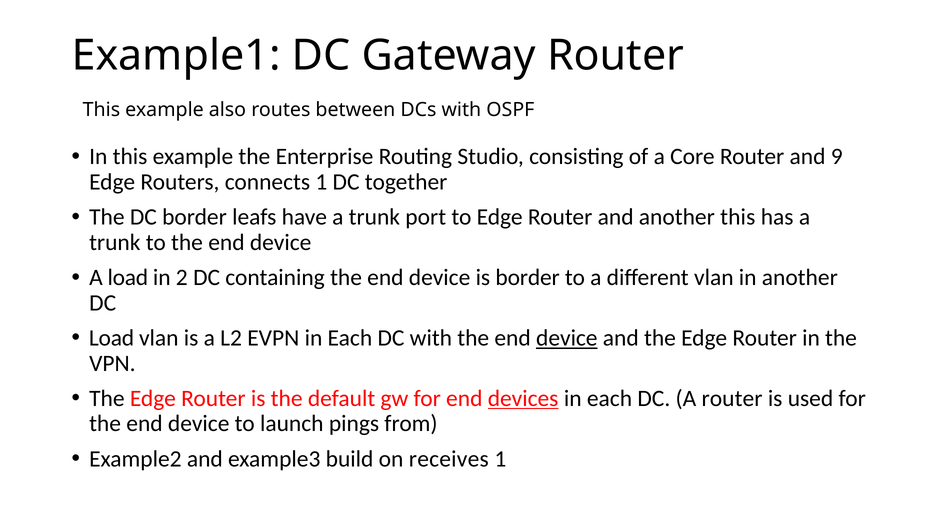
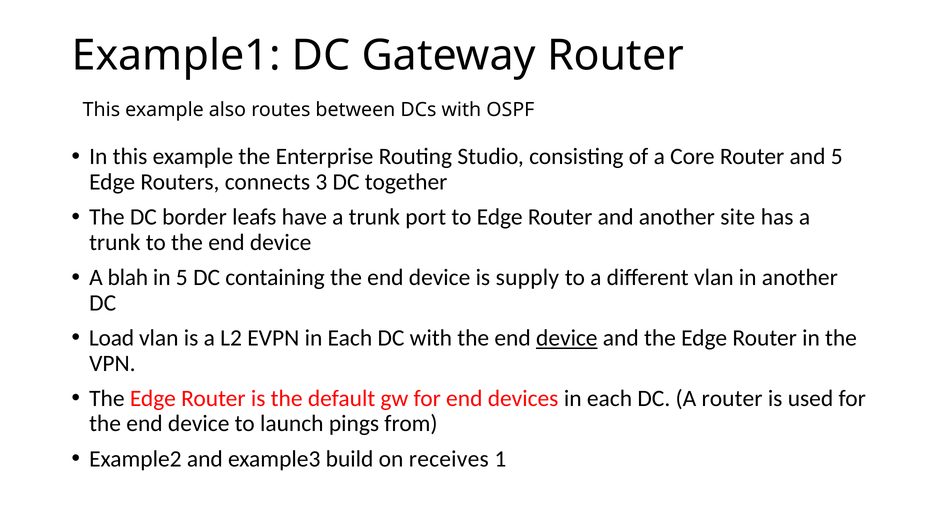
and 9: 9 -> 5
connects 1: 1 -> 3
another this: this -> site
A load: load -> blah
in 2: 2 -> 5
is border: border -> supply
devices underline: present -> none
